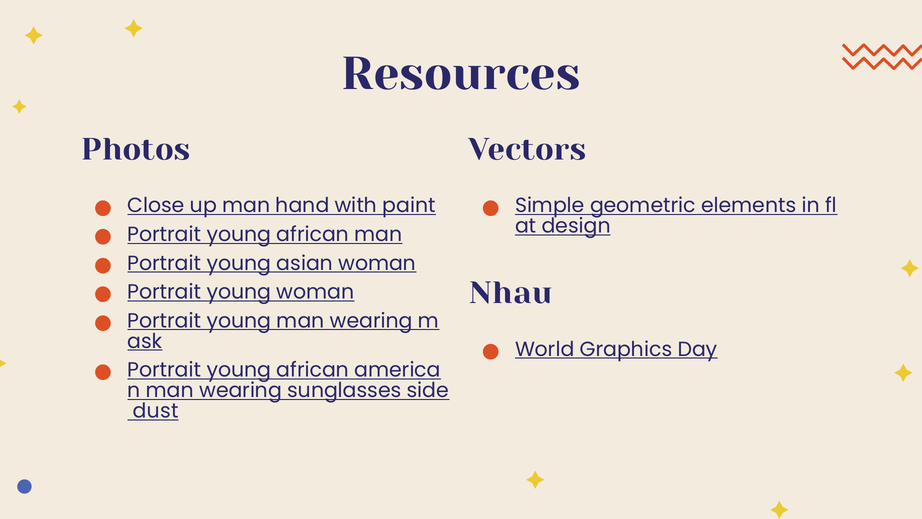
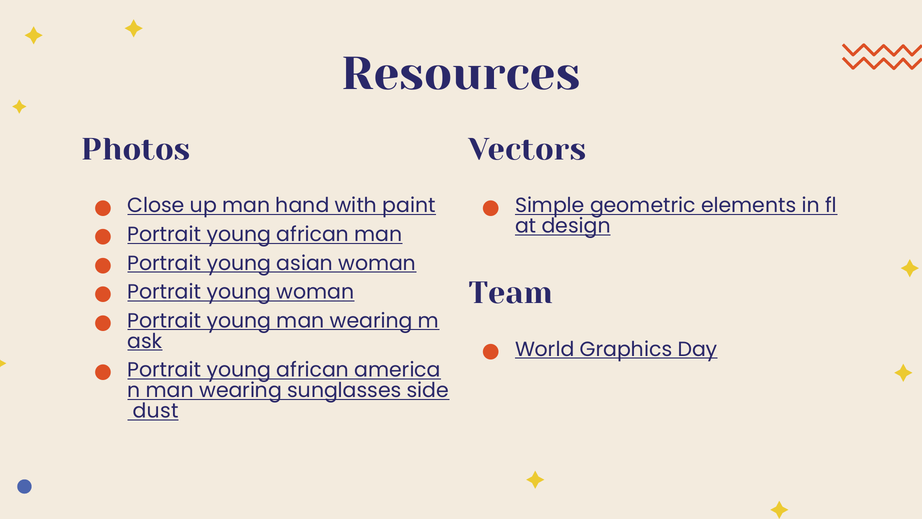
Nhau: Nhau -> Team
